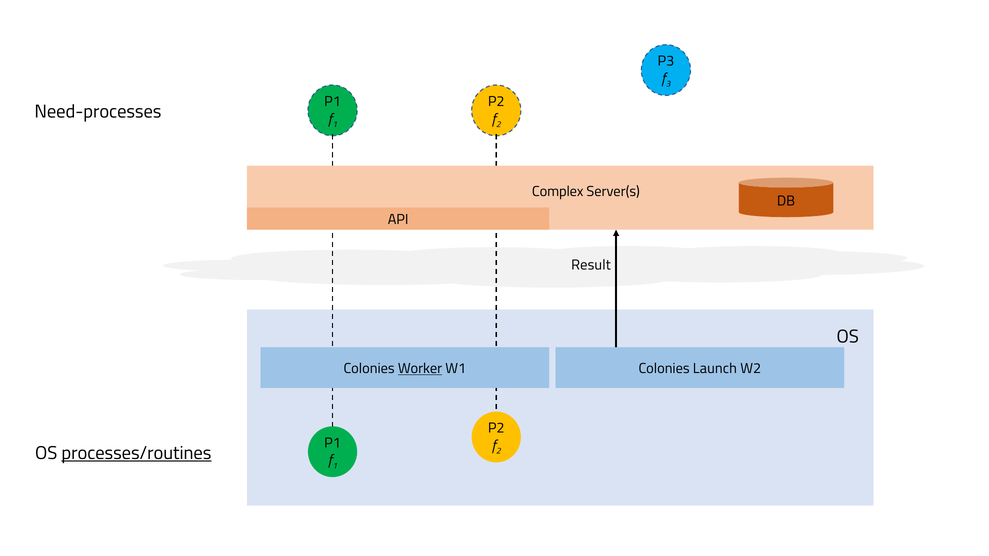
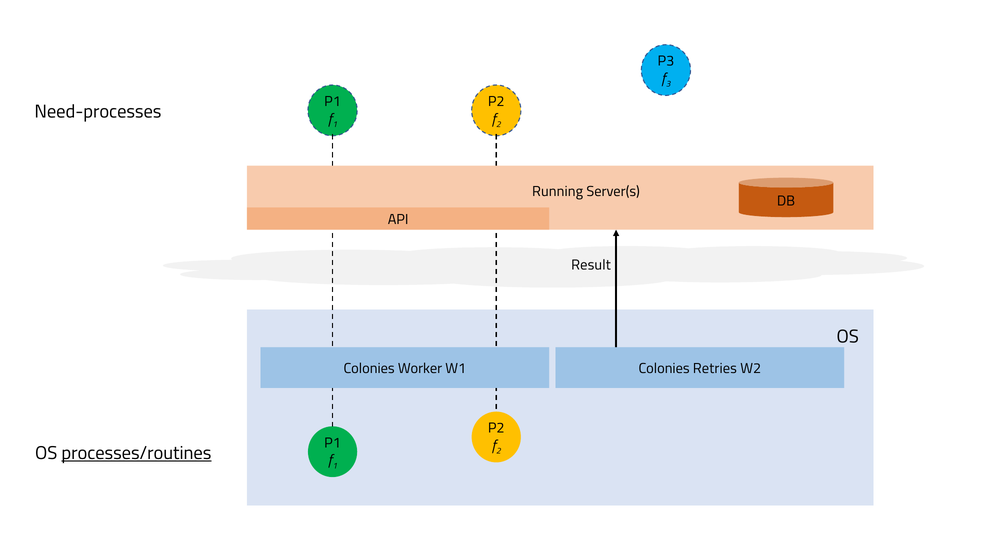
Complex: Complex -> Running
Worker underline: present -> none
Launch: Launch -> Retries
